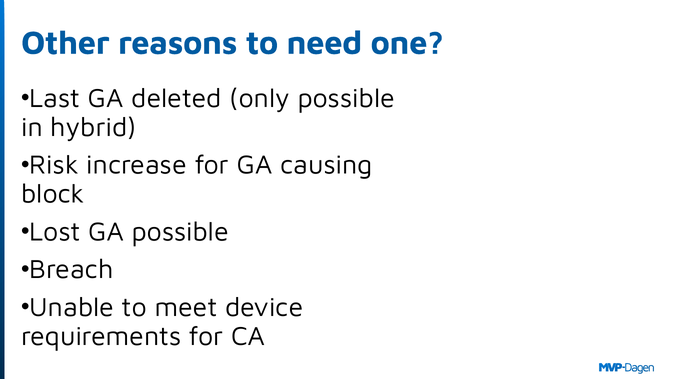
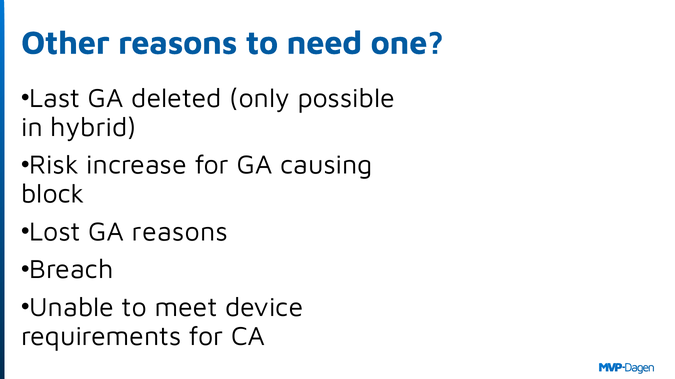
GA possible: possible -> reasons
